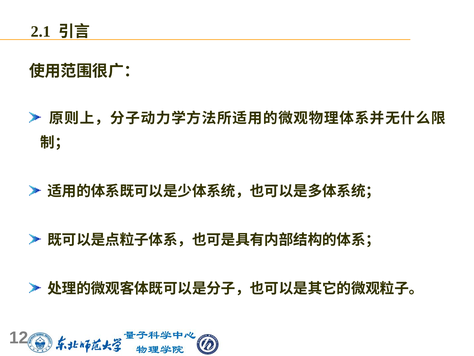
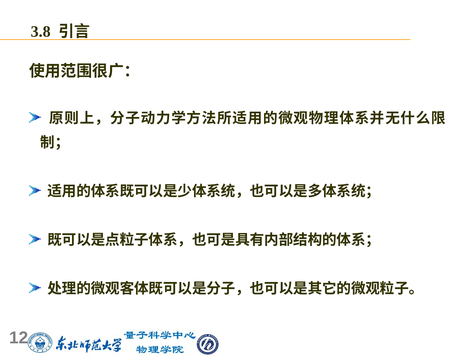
2.1: 2.1 -> 3.8
